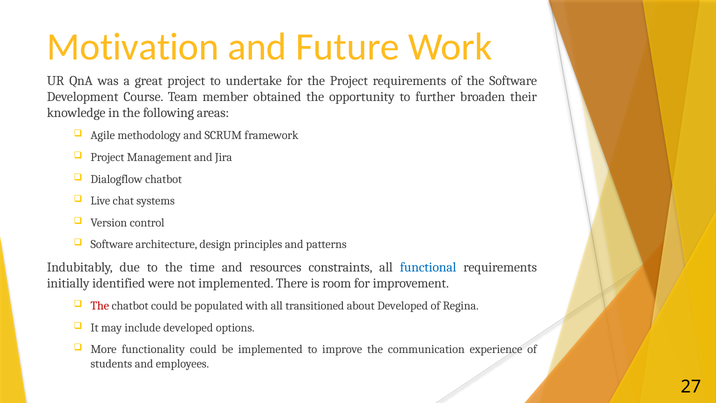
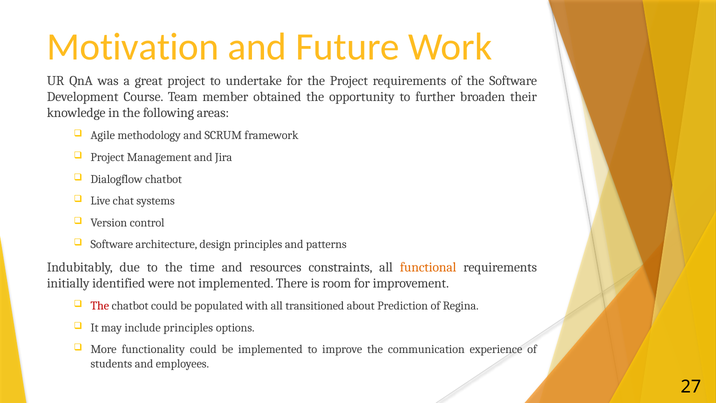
functional colour: blue -> orange
about Developed: Developed -> Prediction
include developed: developed -> principles
